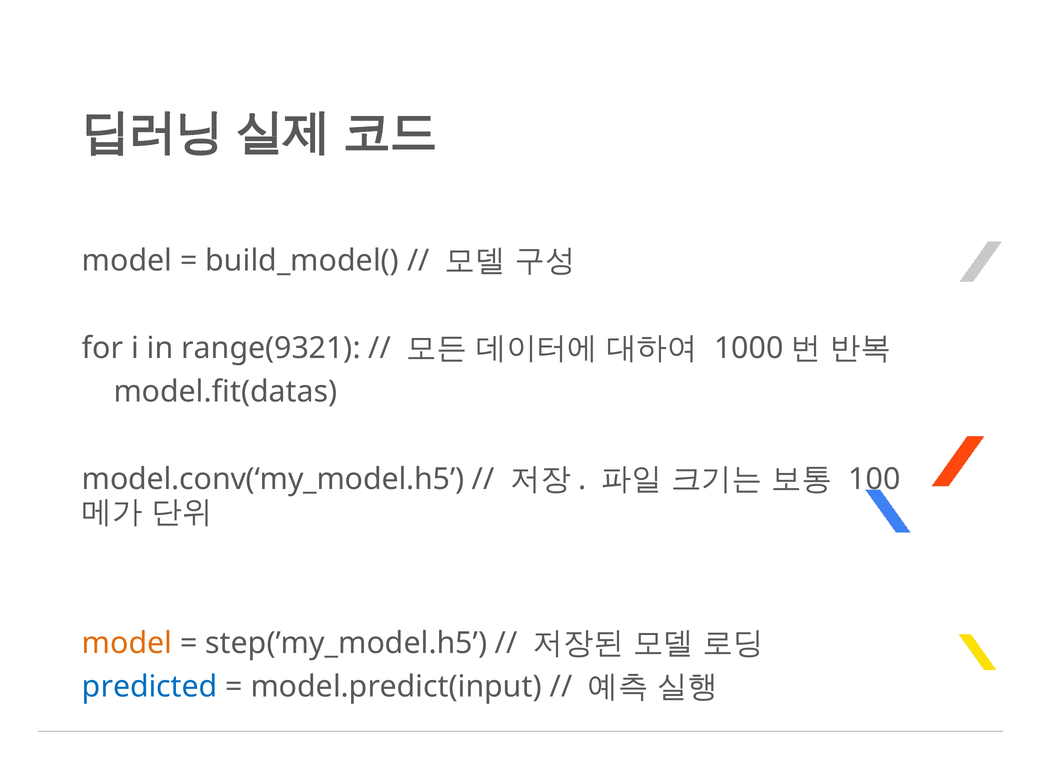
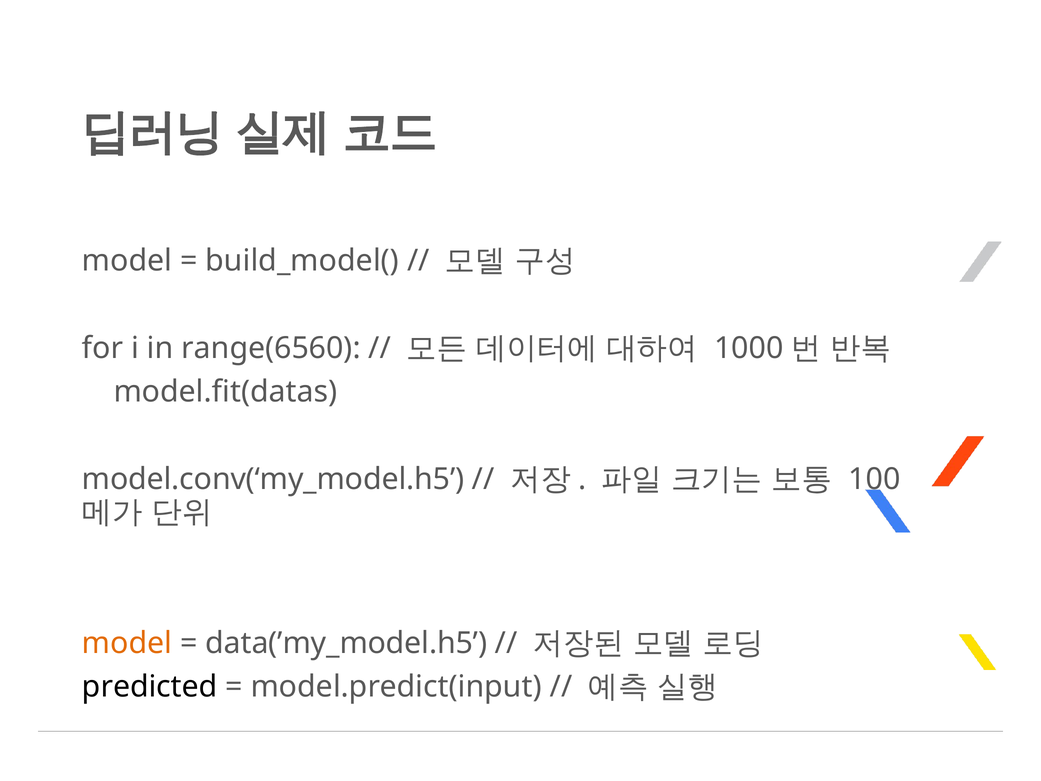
range(9321: range(9321 -> range(6560
step(’my_model.h5: step(’my_model.h5 -> data(’my_model.h5
predicted colour: blue -> black
